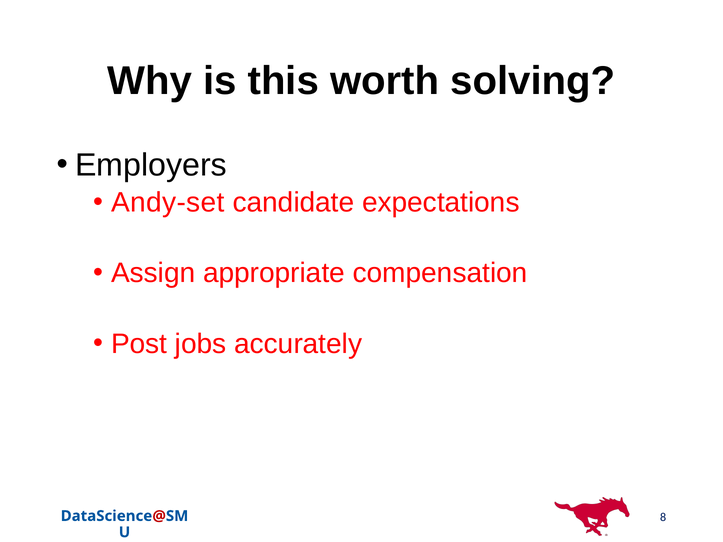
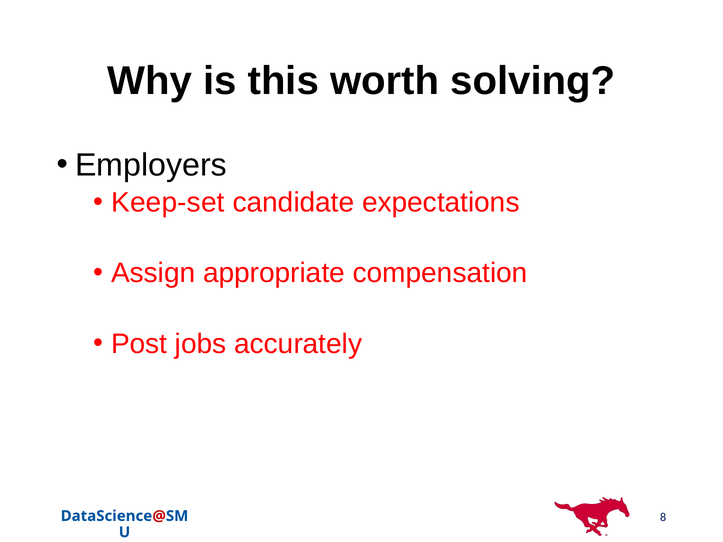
Andy-set: Andy-set -> Keep-set
